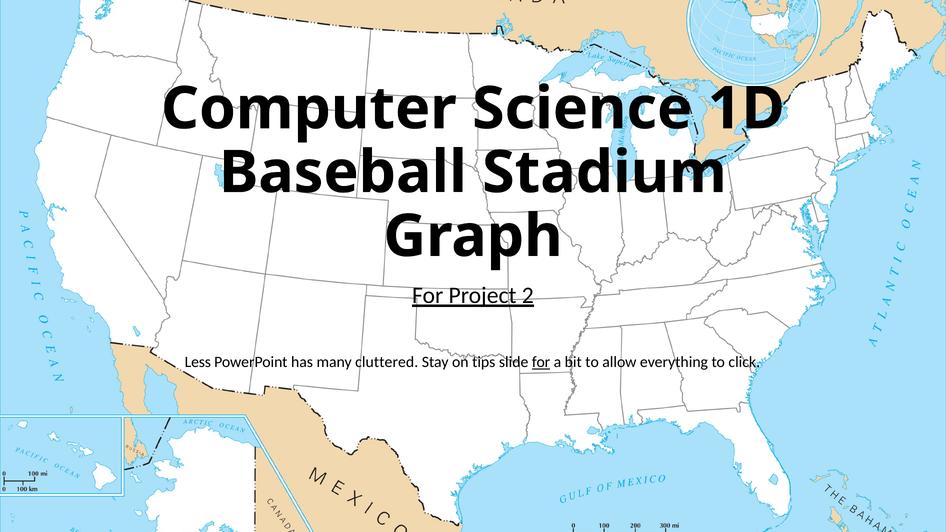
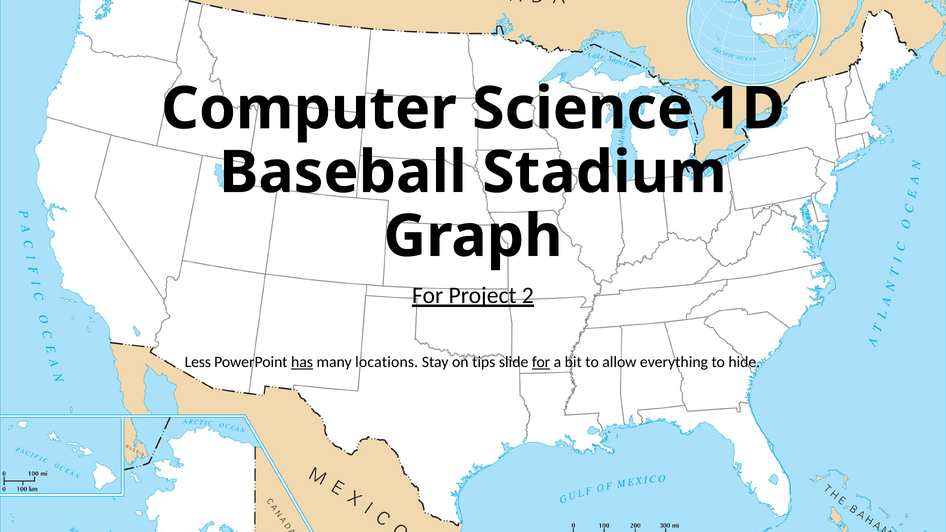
has underline: none -> present
cluttered: cluttered -> locations
click: click -> hide
